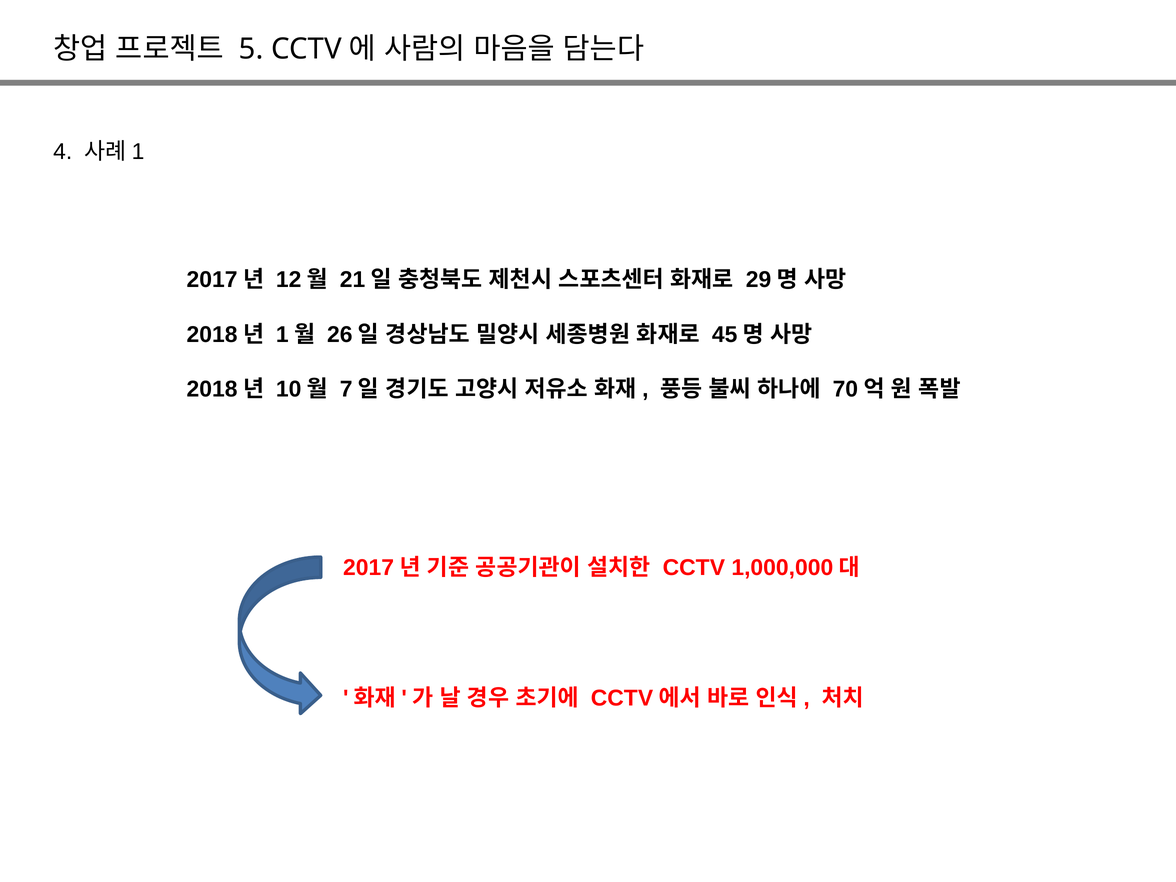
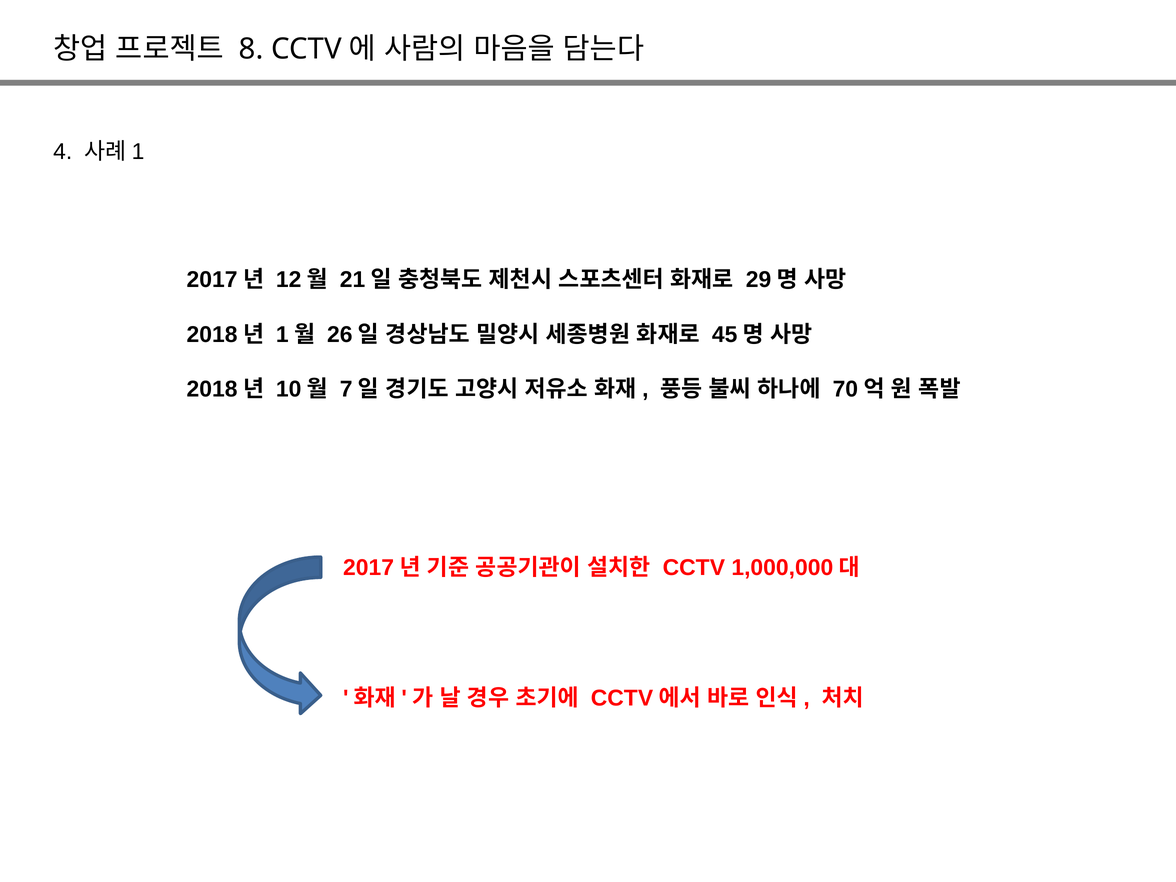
5: 5 -> 8
